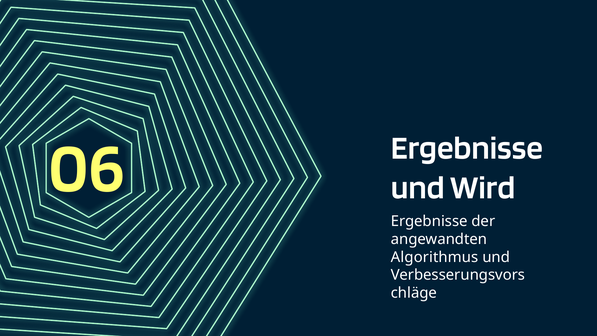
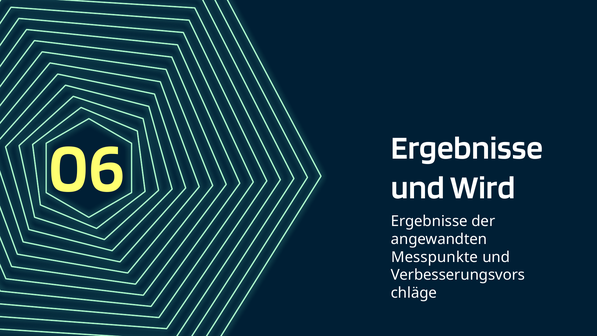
Algorithmus: Algorithmus -> Messpunkte
